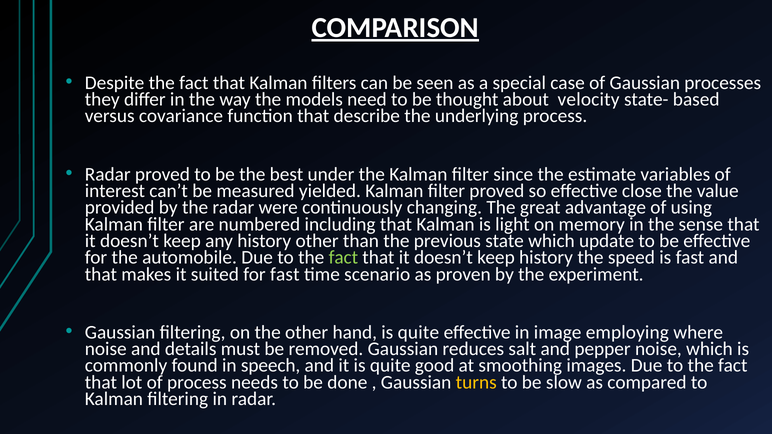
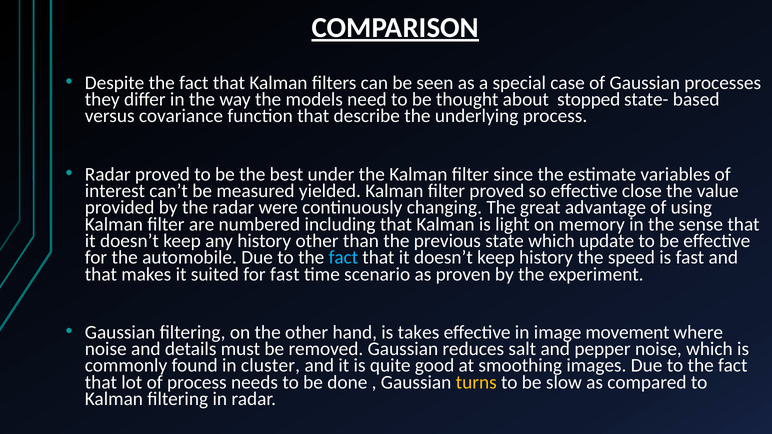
velocity: velocity -> stopped
fact at (343, 258) colour: light green -> light blue
hand is quite: quite -> takes
employing: employing -> movement
speech: speech -> cluster
